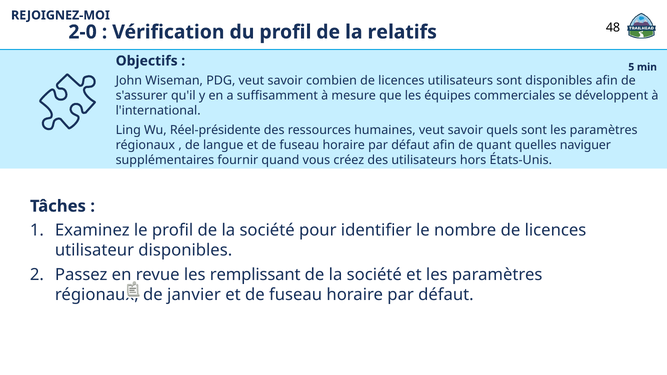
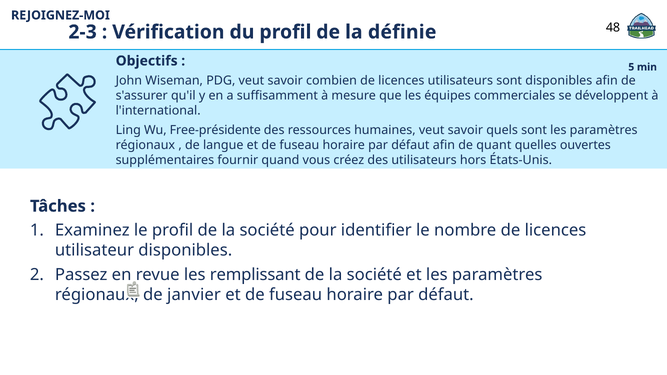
2-0: 2-0 -> 2-3
relatifs: relatifs -> définie
Réel-présidente: Réel-présidente -> Free-présidente
naviguer: naviguer -> ouvertes
